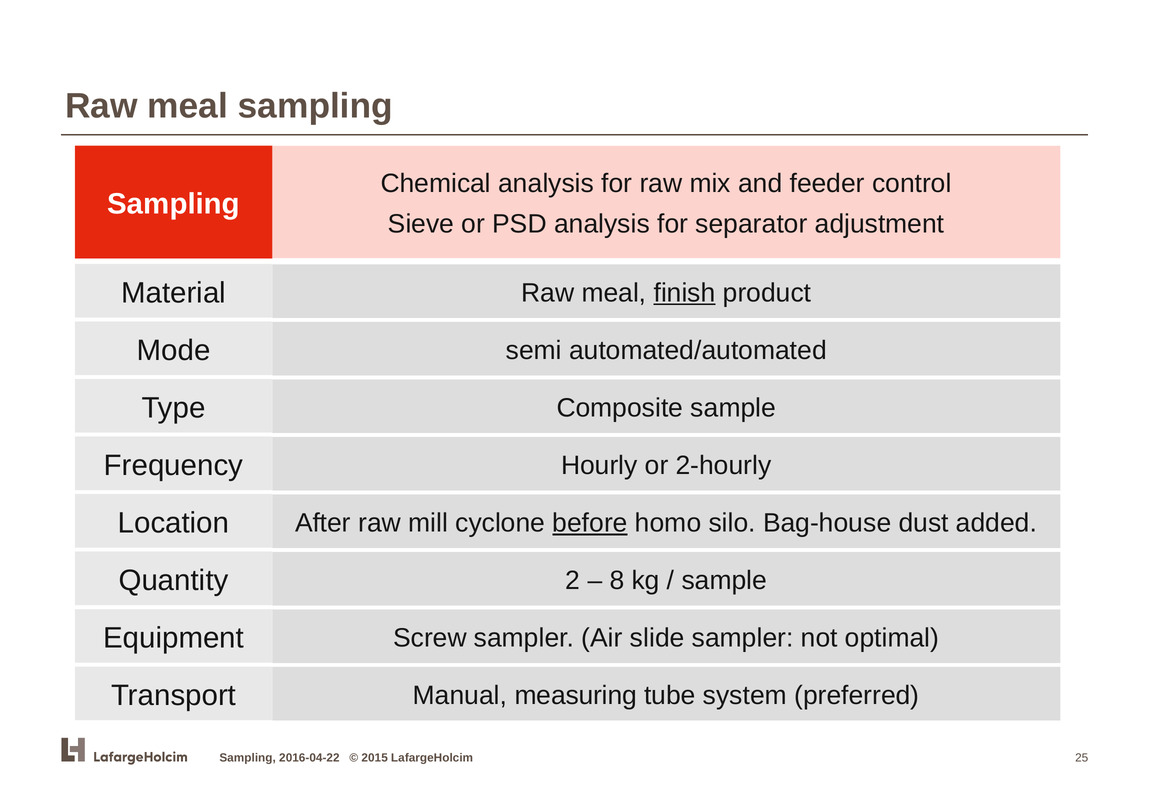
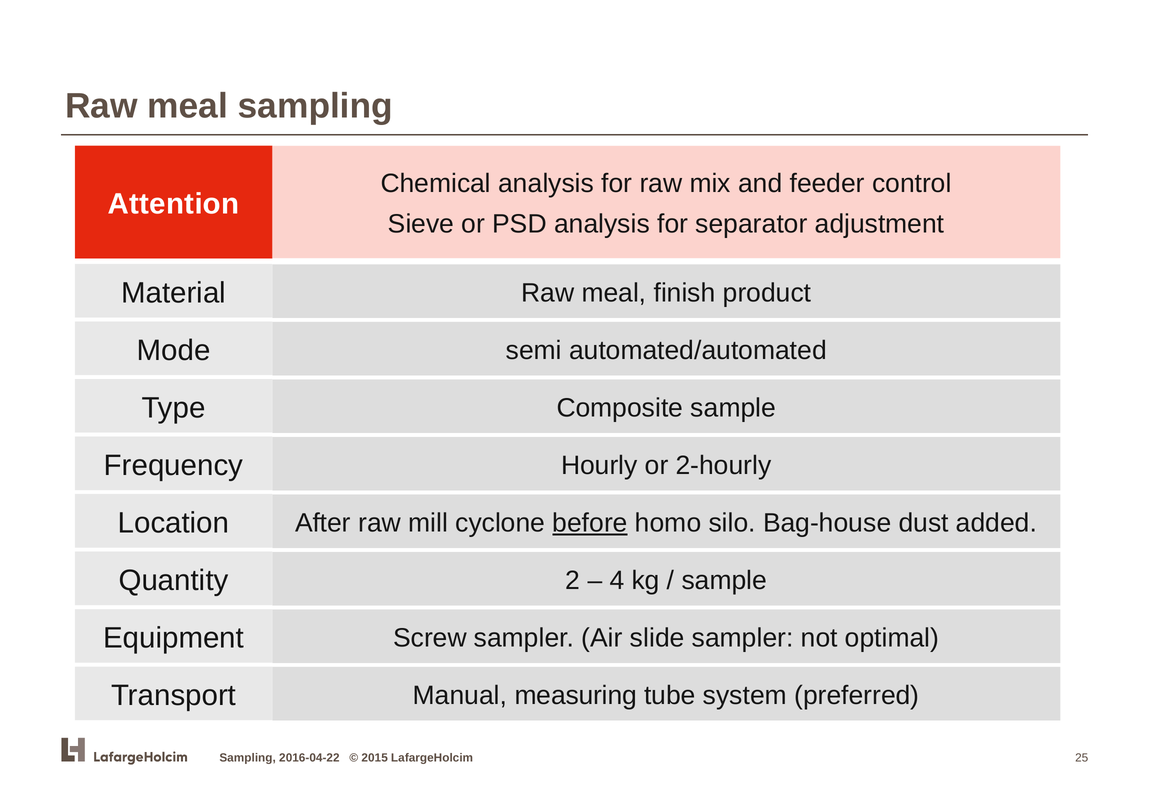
Sampling at (174, 204): Sampling -> Attention
finish underline: present -> none
8: 8 -> 4
